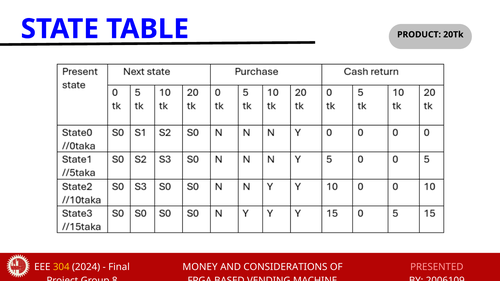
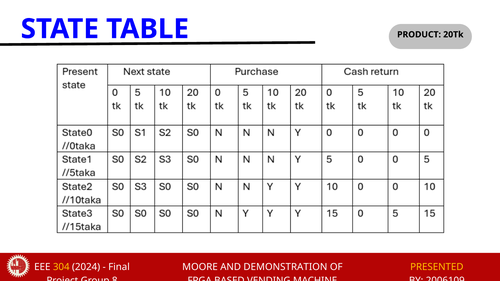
MONEY: MONEY -> MOORE
CONSIDERATIONS: CONSIDERATIONS -> DEMONSTRATION
PRESENTED colour: pink -> yellow
